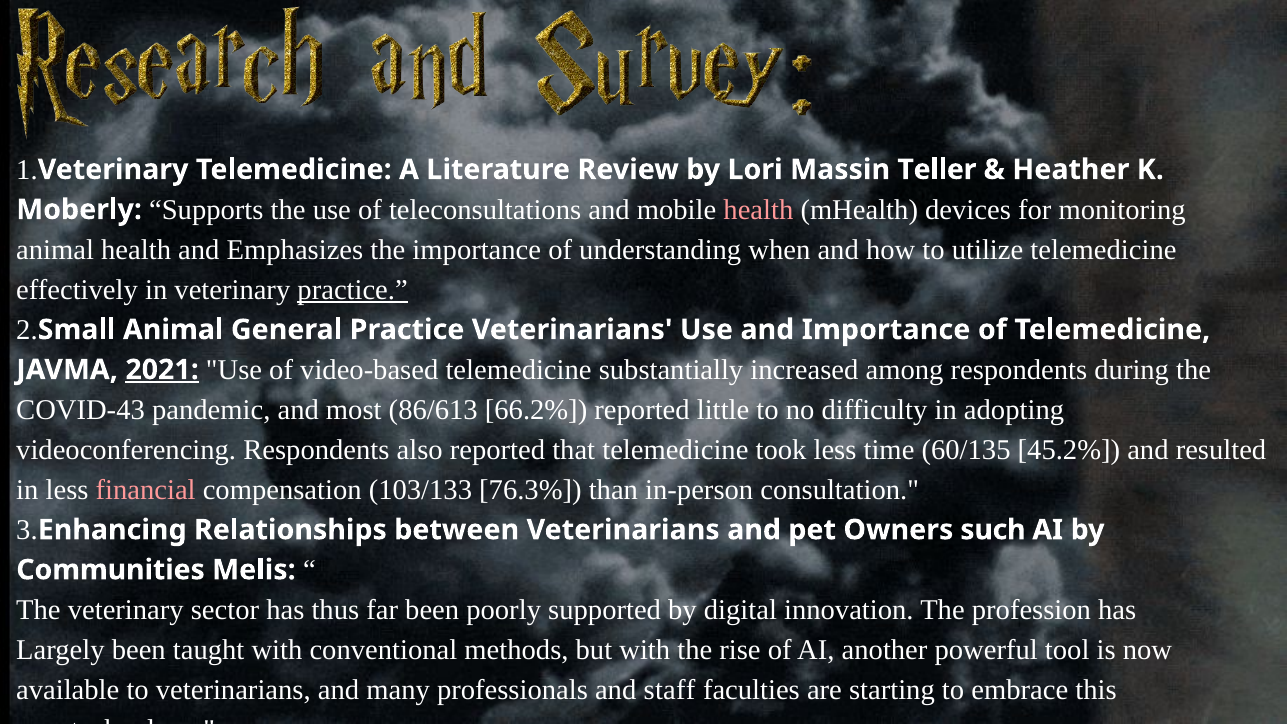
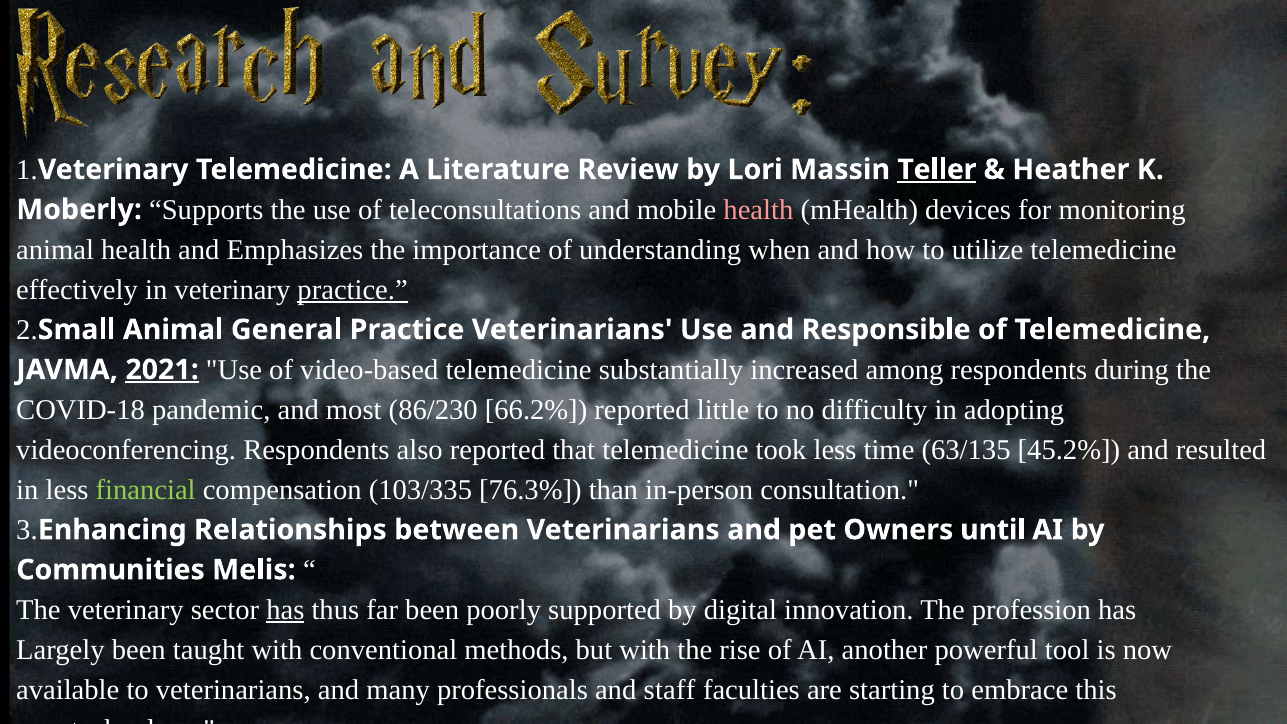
Teller underline: none -> present
and Importance: Importance -> Responsible
COVID-43: COVID-43 -> COVID-18
86/613: 86/613 -> 86/230
60/135: 60/135 -> 63/135
financial colour: pink -> light green
103/133: 103/133 -> 103/335
such: such -> until
has at (285, 610) underline: none -> present
